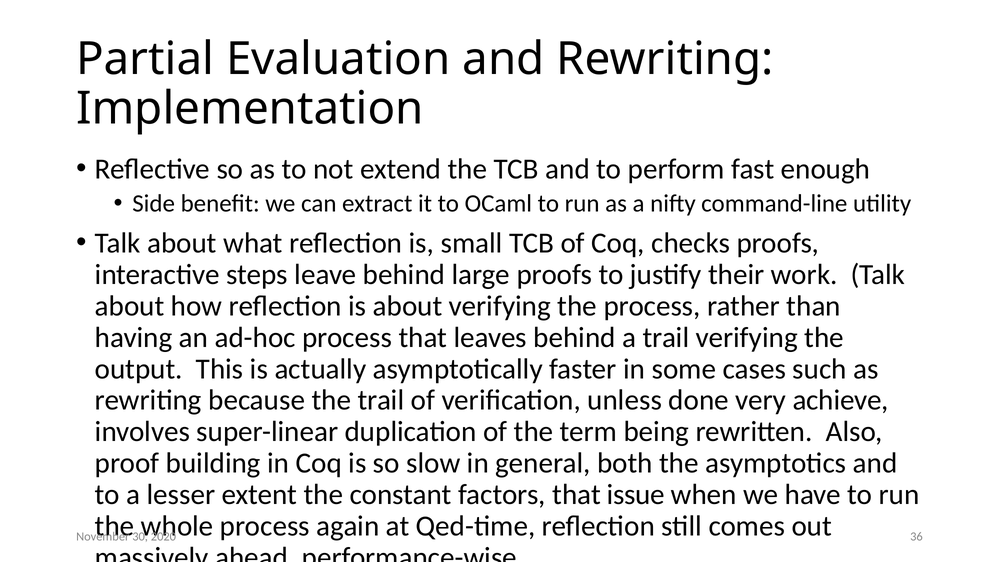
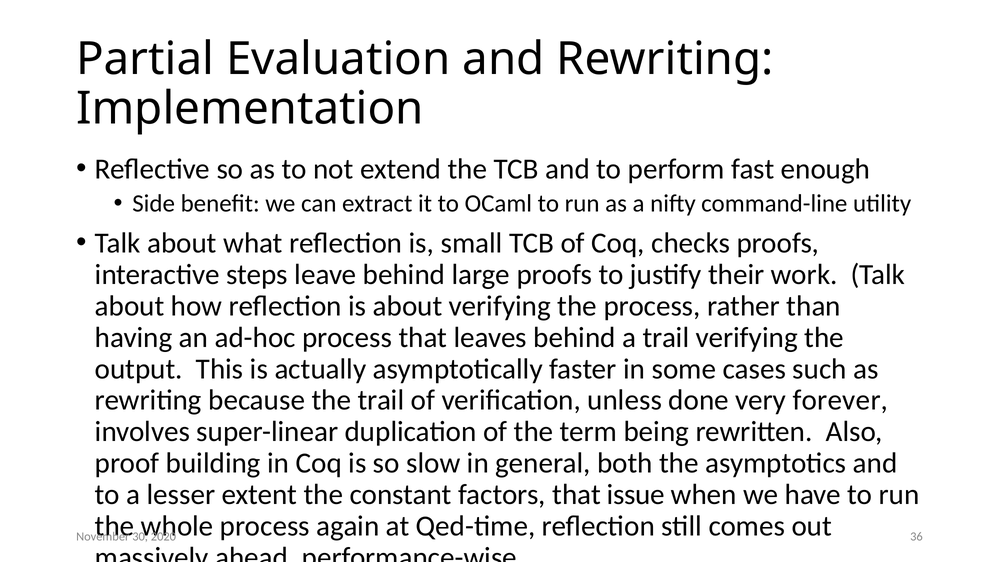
achieve: achieve -> forever
